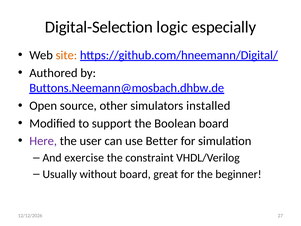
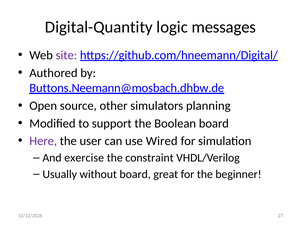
Digital-Selection: Digital-Selection -> Digital-Quantity
especially: especially -> messages
site colour: orange -> purple
installed: installed -> planning
Better: Better -> Wired
